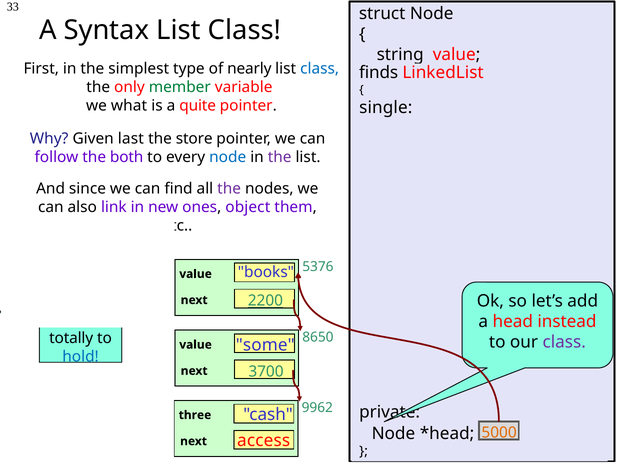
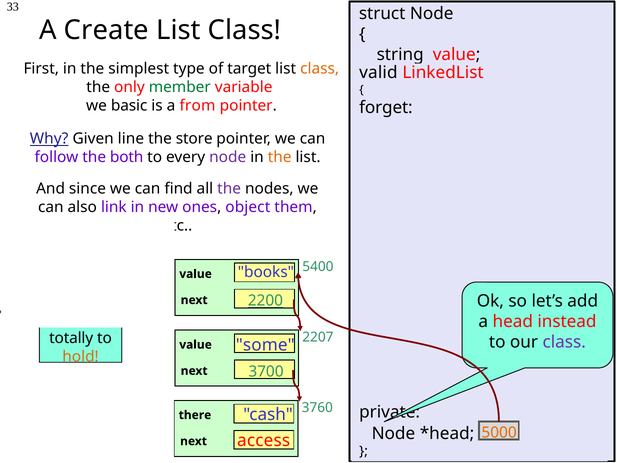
Syntax: Syntax -> Create
nearly: nearly -> target
class at (320, 69) colour: blue -> orange
finds: finds -> valid
what: what -> basic
quite: quite -> from
single: single -> forget
Why underline: none -> present
last: last -> line
node at (228, 157) colour: blue -> purple
the at (280, 157) colour: purple -> orange
5376: 5376 -> 5400
8650: 8650 -> 2207
hold colour: blue -> orange
9962: 9962 -> 3760
three: three -> there
